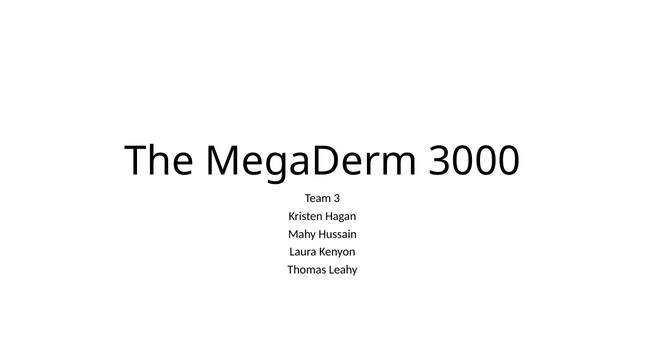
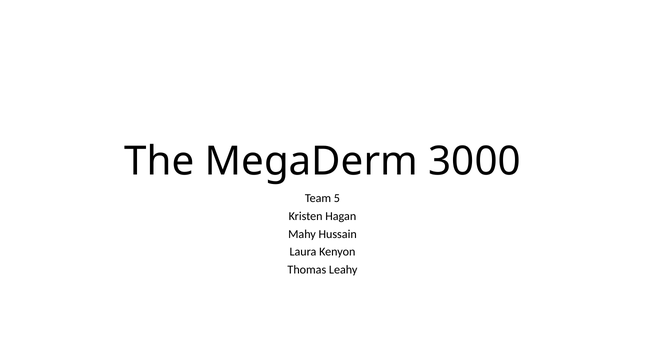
3: 3 -> 5
